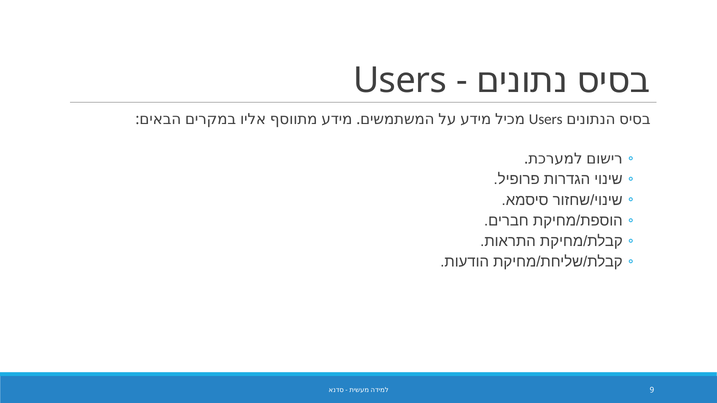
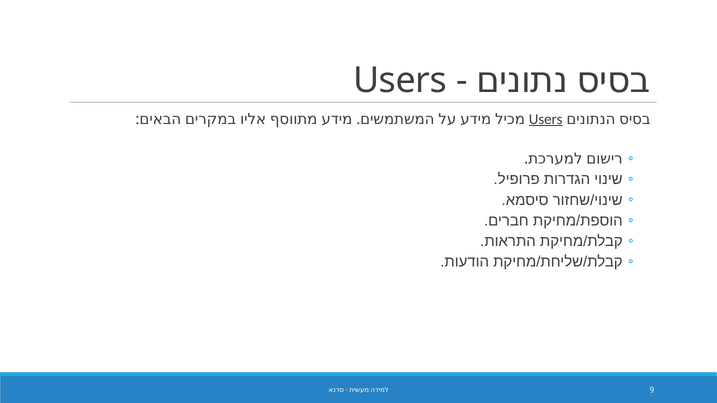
Users at (546, 119) underline: none -> present
